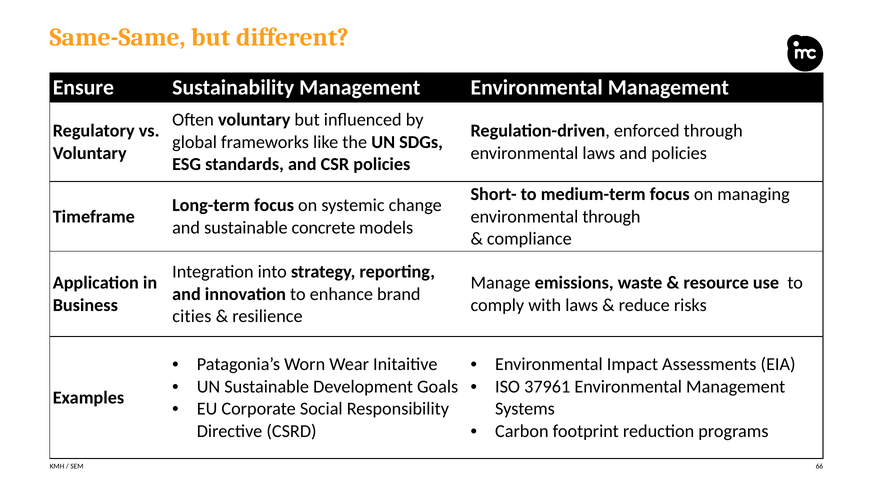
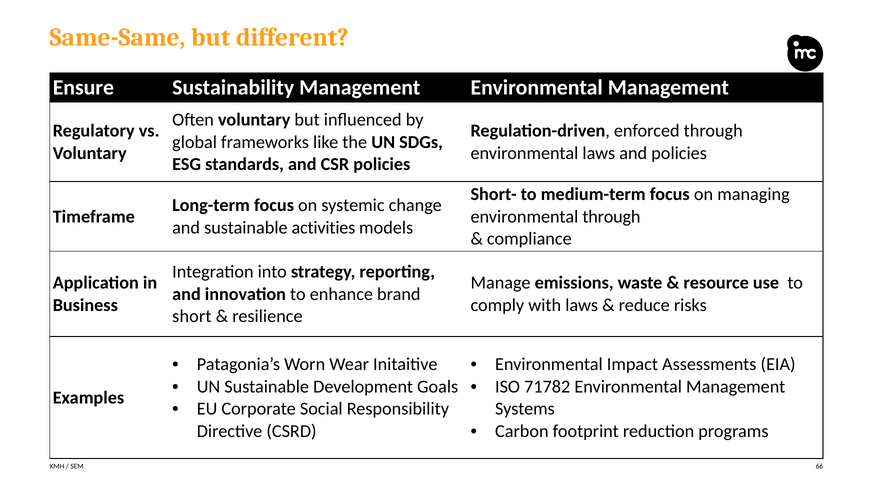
concrete: concrete -> activities
cities: cities -> short
37961: 37961 -> 71782
